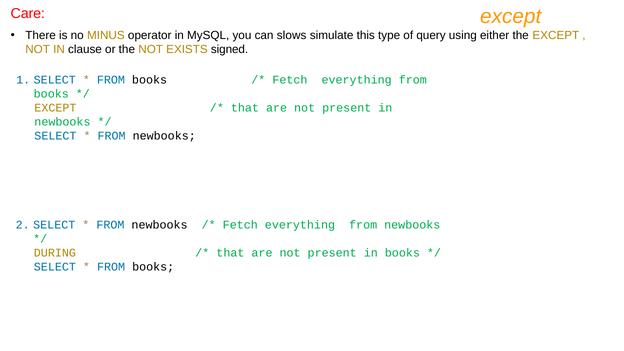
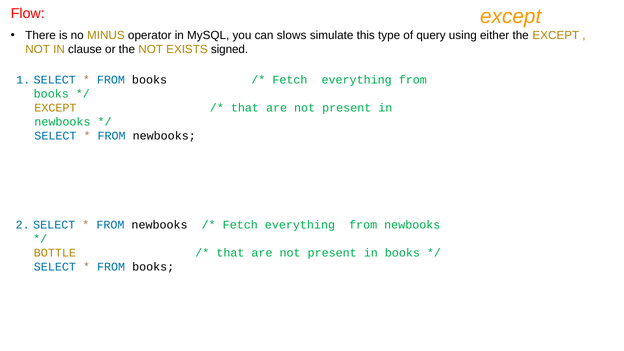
Care: Care -> Flow
DURING: DURING -> BOTTLE
